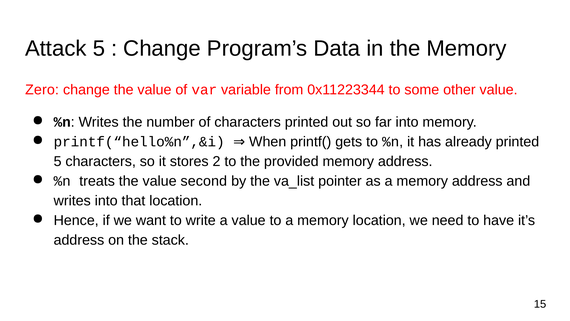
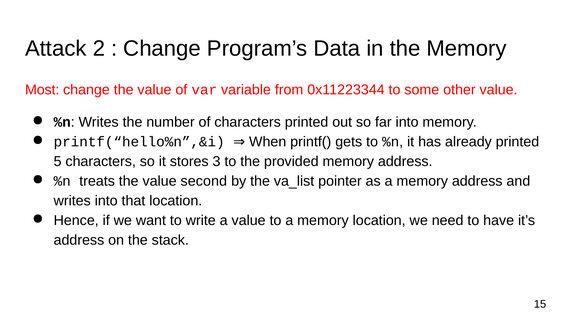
Attack 5: 5 -> 2
Zero: Zero -> Most
2: 2 -> 3
